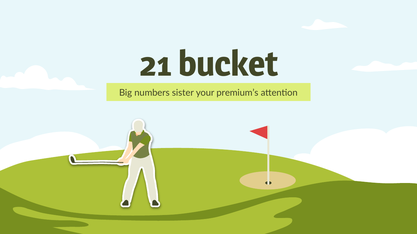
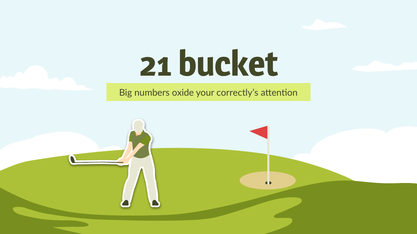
sister: sister -> oxide
premium’s: premium’s -> correctly’s
